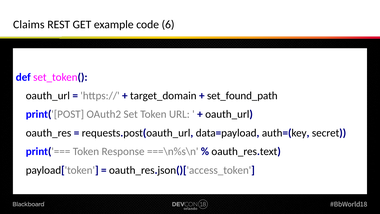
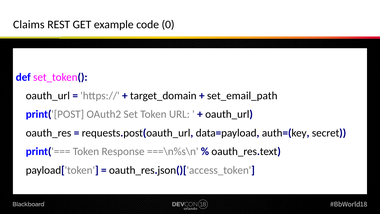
6: 6 -> 0
set_found_path: set_found_path -> set_email_path
